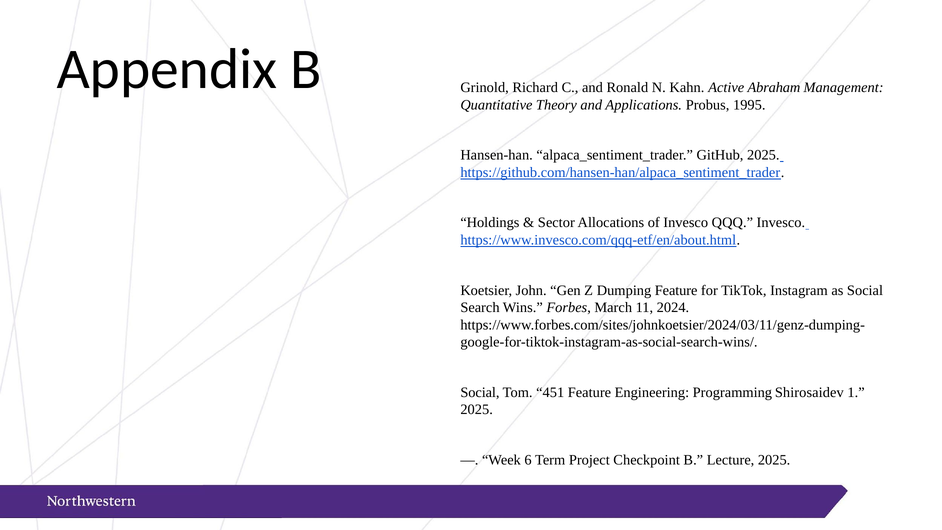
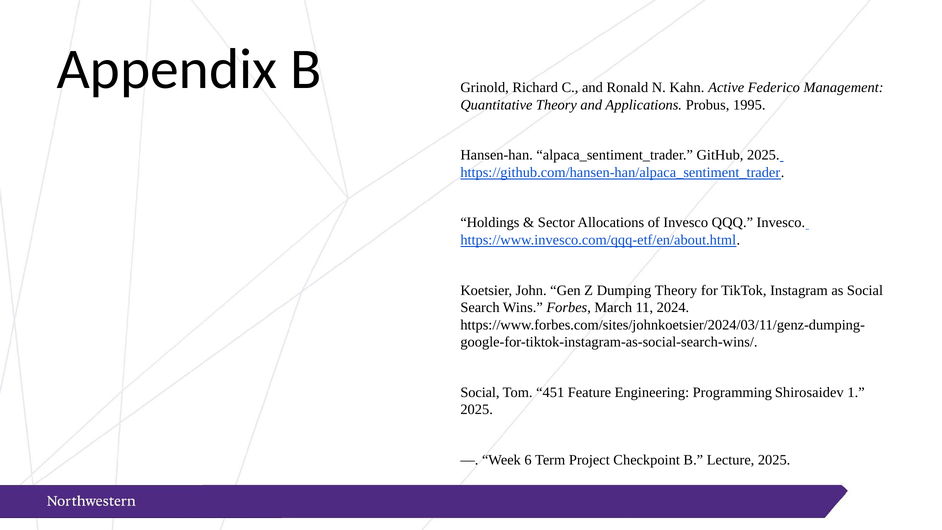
Abraham: Abraham -> Federico
Dumping Feature: Feature -> Theory
